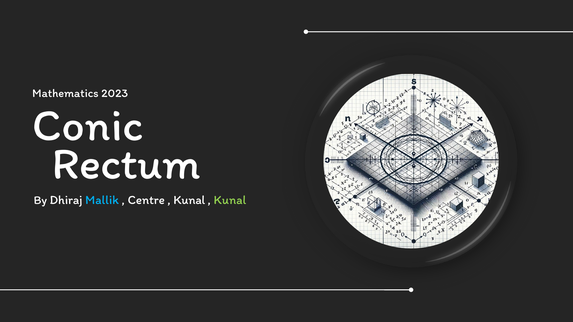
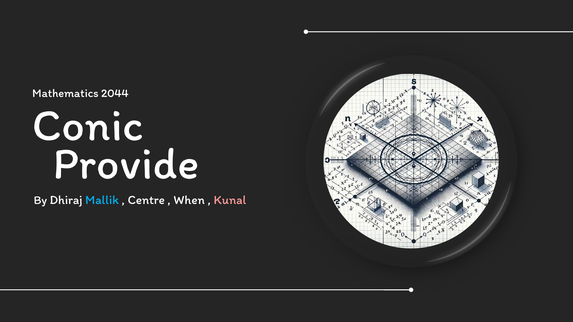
2023: 2023 -> 2044
Rectum: Rectum -> Provide
Kunal at (189, 200): Kunal -> When
Kunal at (230, 200) colour: light green -> pink
